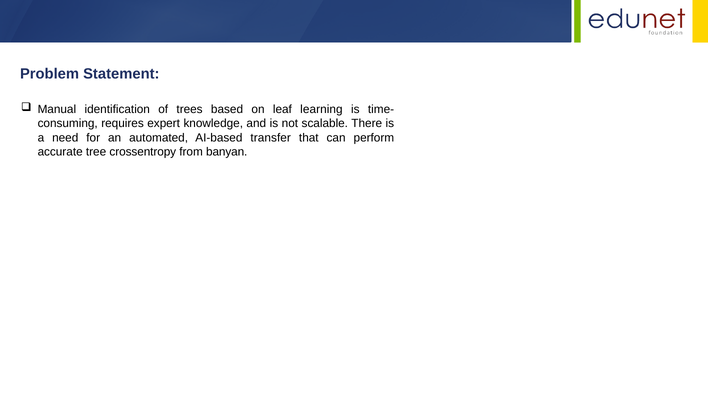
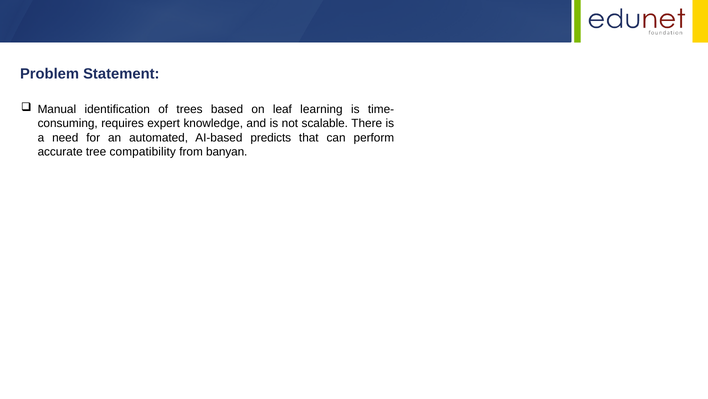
transfer: transfer -> predicts
crossentropy: crossentropy -> compatibility
